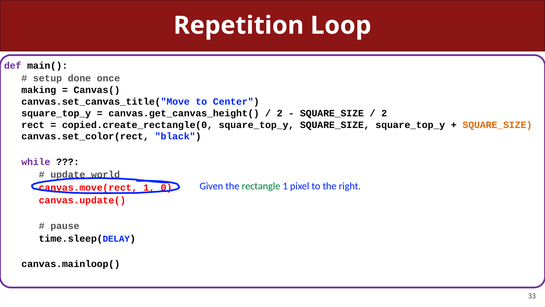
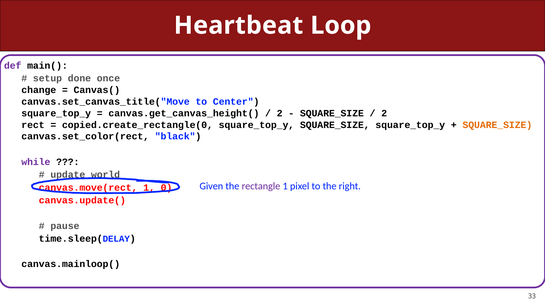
Repetition: Repetition -> Heartbeat
making: making -> change
rectangle colour: green -> purple
